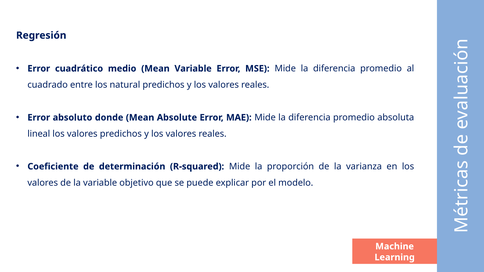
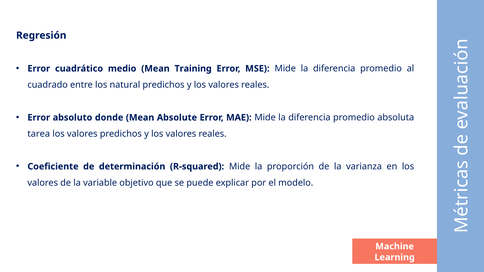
Mean Variable: Variable -> Training
lineal: lineal -> tarea
